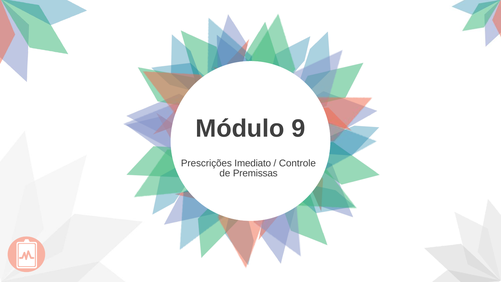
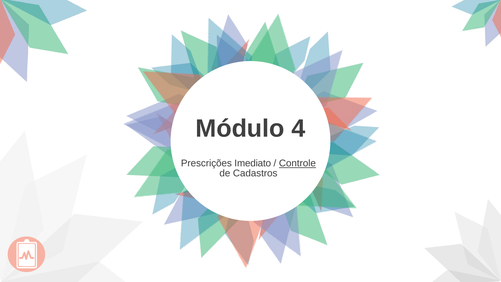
9: 9 -> 4
Controle underline: none -> present
Premissas: Premissas -> Cadastros
